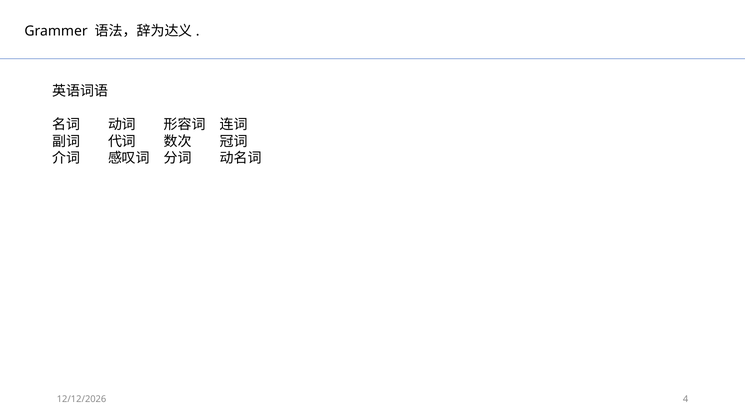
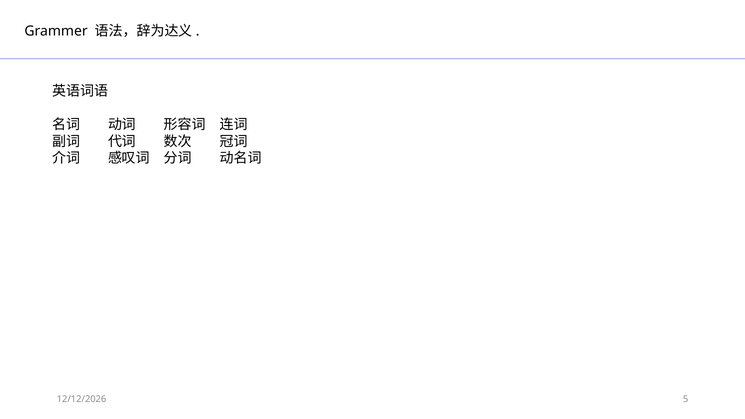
4: 4 -> 5
